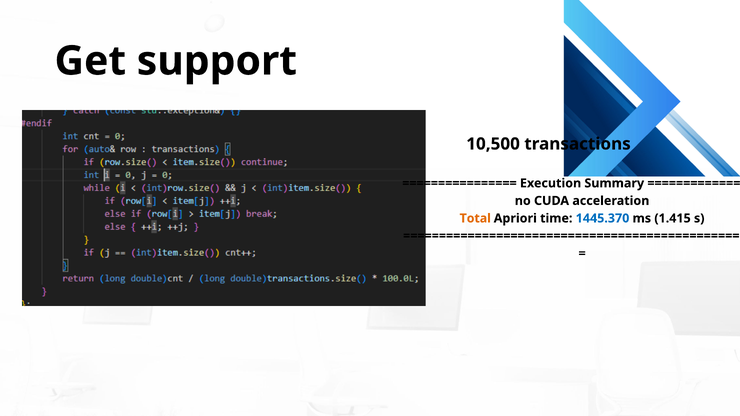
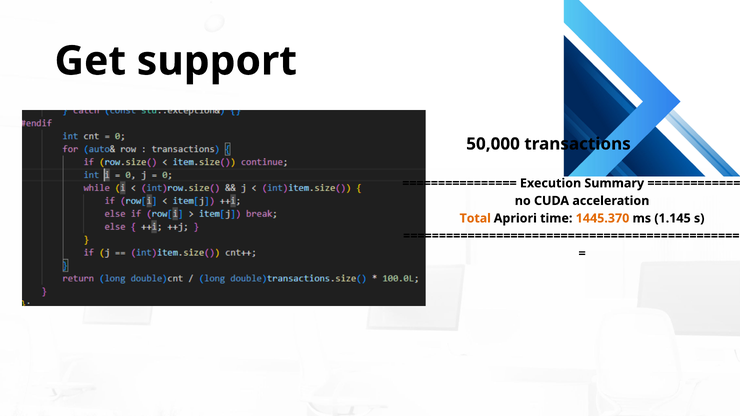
10,500: 10,500 -> 50,000
1445.370 colour: blue -> orange
1.415: 1.415 -> 1.145
